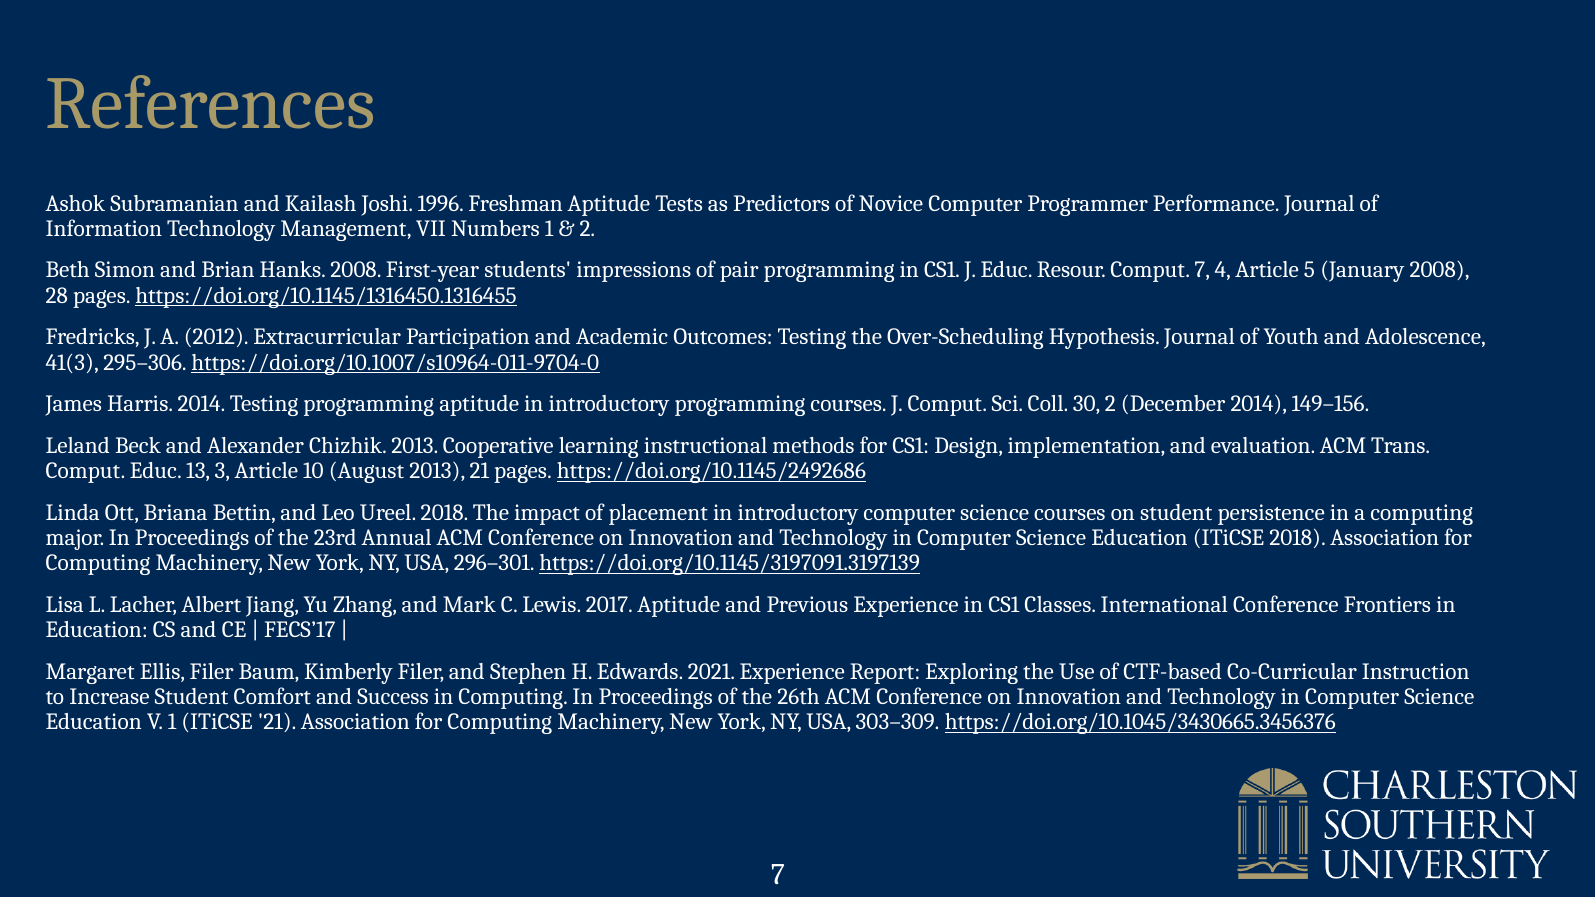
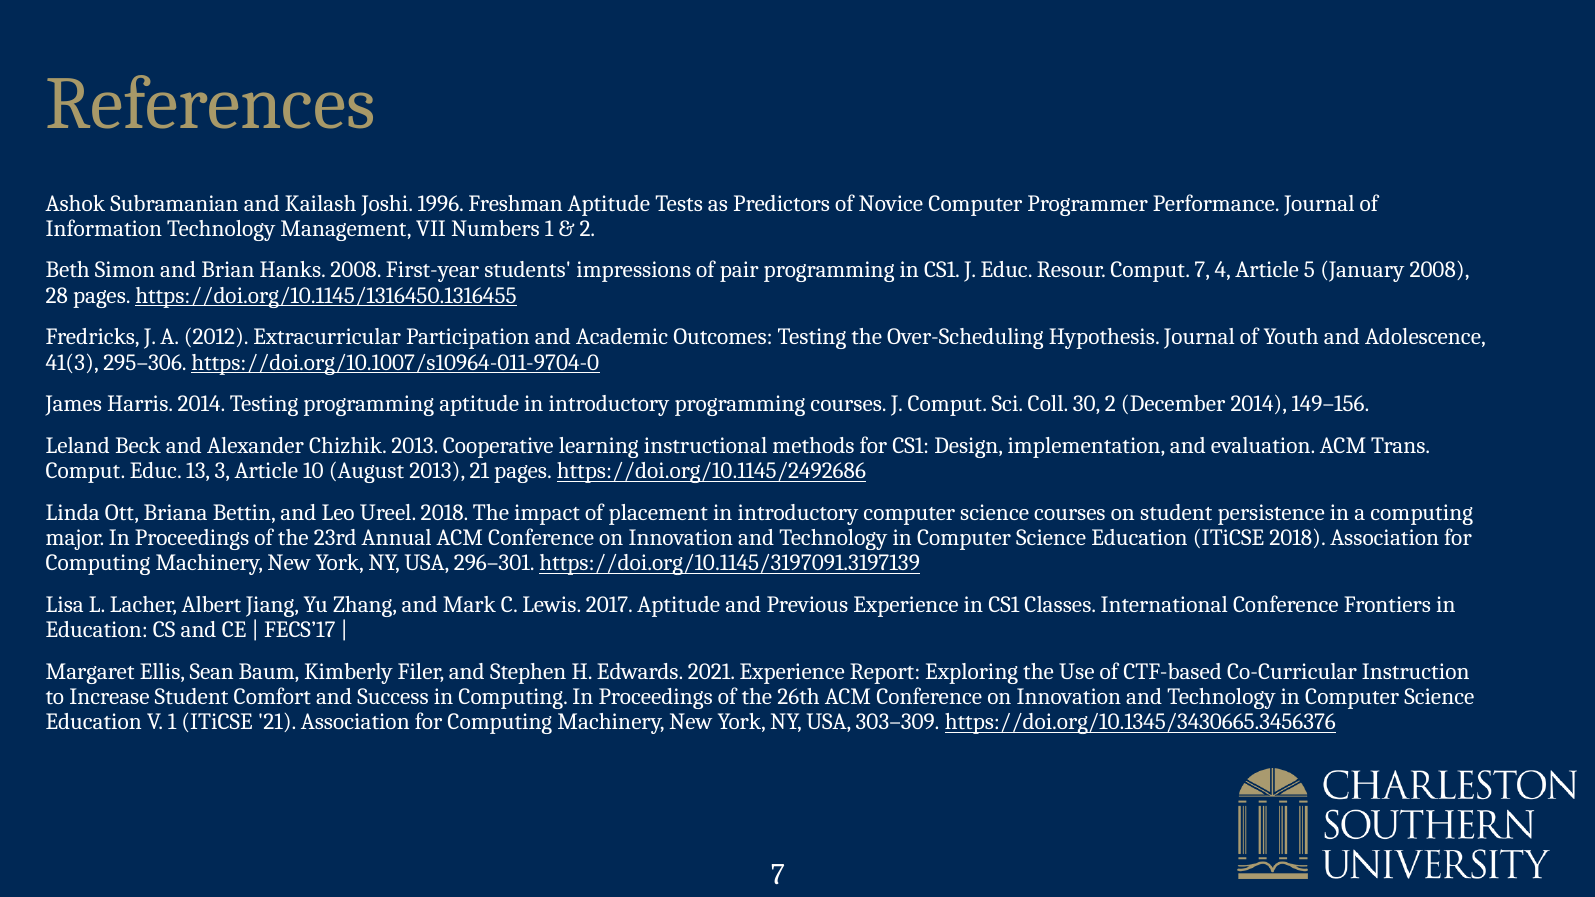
Ellis Filer: Filer -> Sean
https://doi.org/10.1045/3430665.3456376: https://doi.org/10.1045/3430665.3456376 -> https://doi.org/10.1345/3430665.3456376
